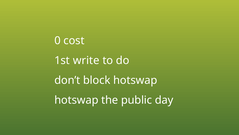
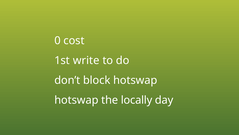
public: public -> locally
